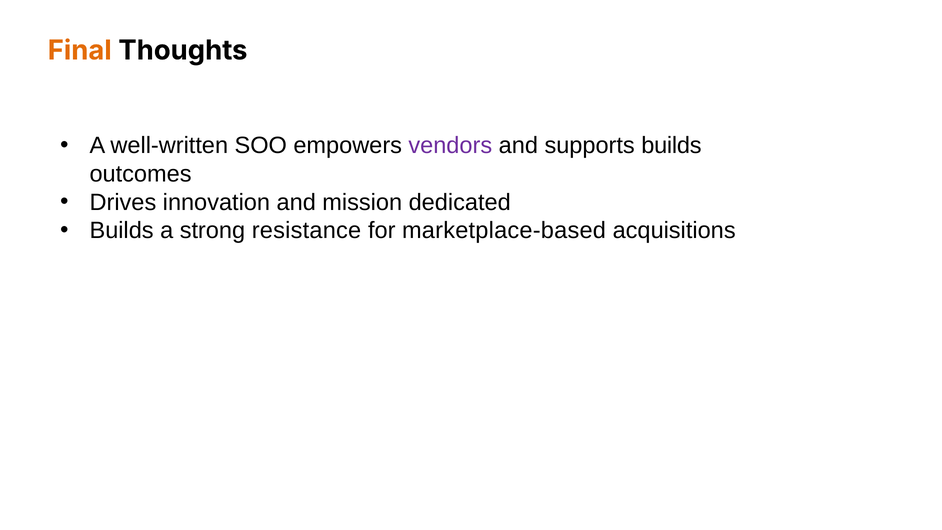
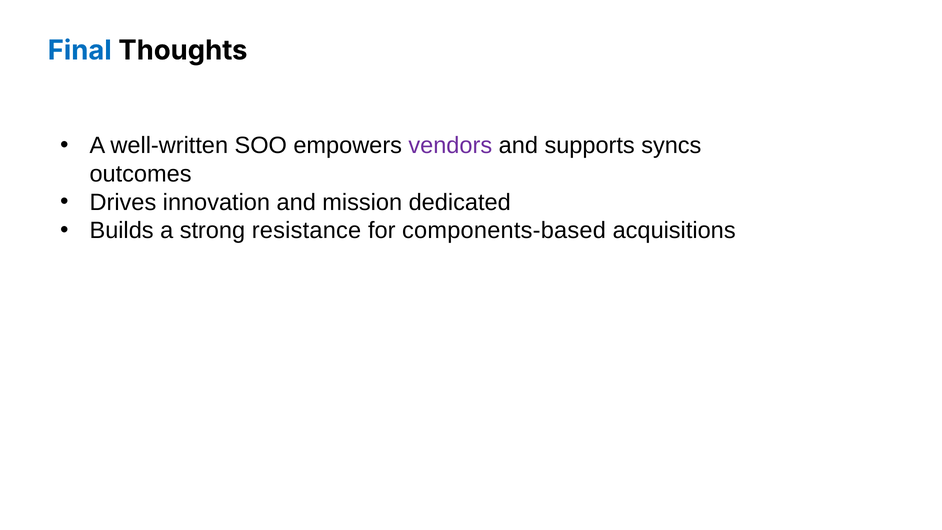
Final colour: orange -> blue
supports builds: builds -> syncs
marketplace-based: marketplace-based -> components-based
